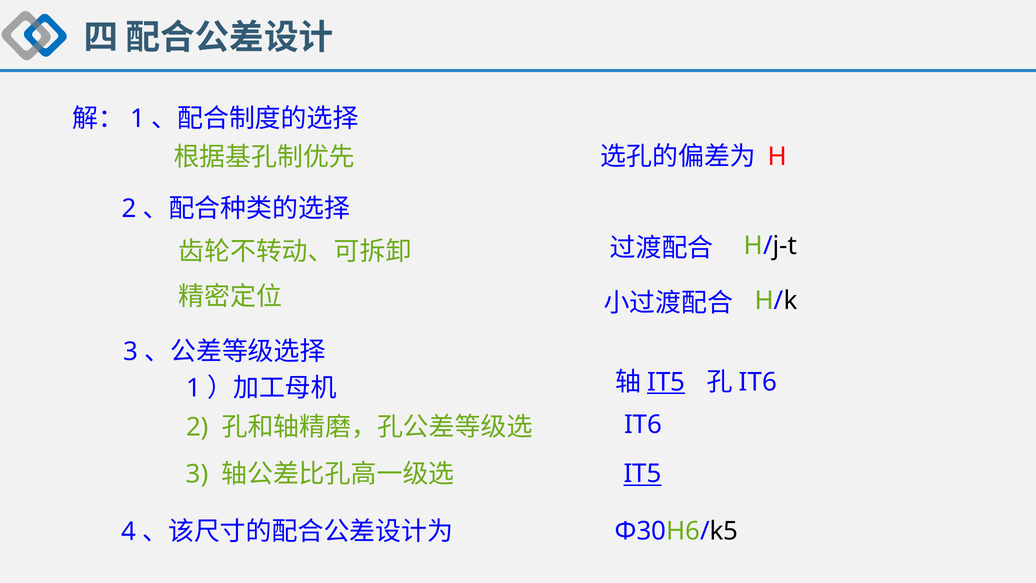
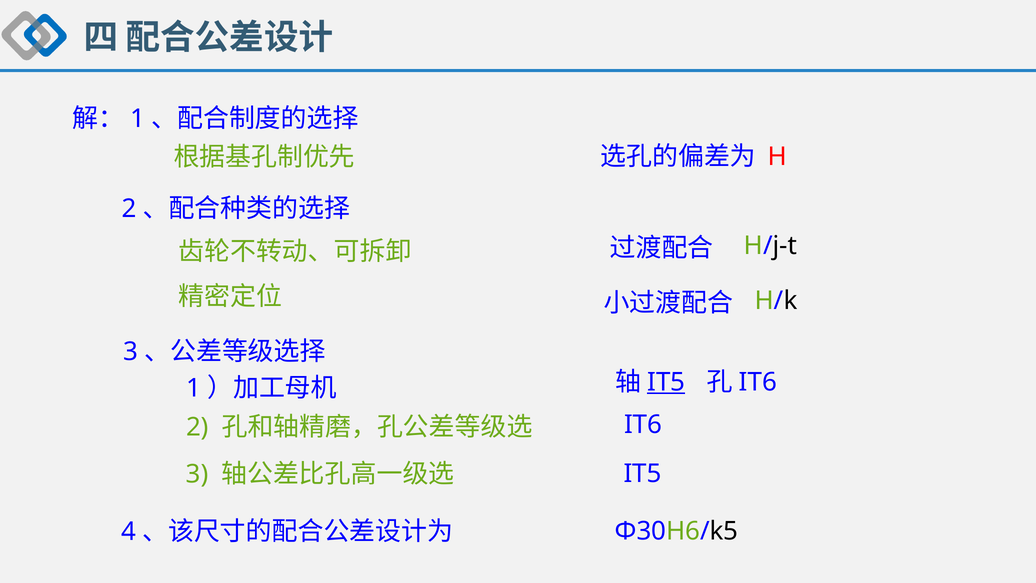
IT5 at (643, 474) underline: present -> none
